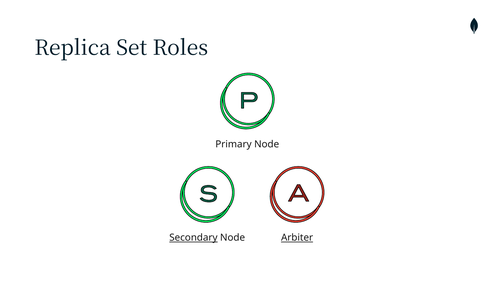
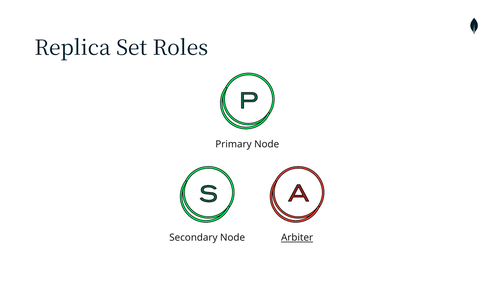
Secondary underline: present -> none
